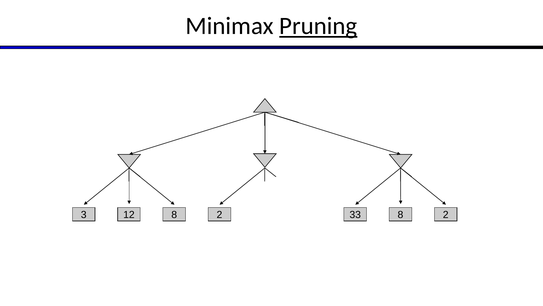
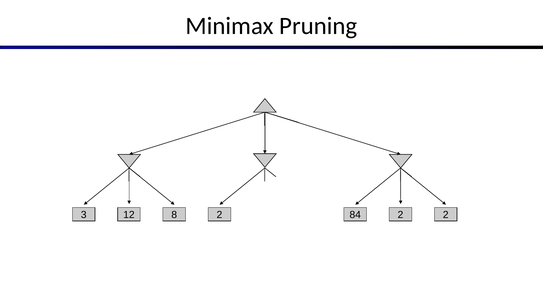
Pruning underline: present -> none
33: 33 -> 84
8 8: 8 -> 2
